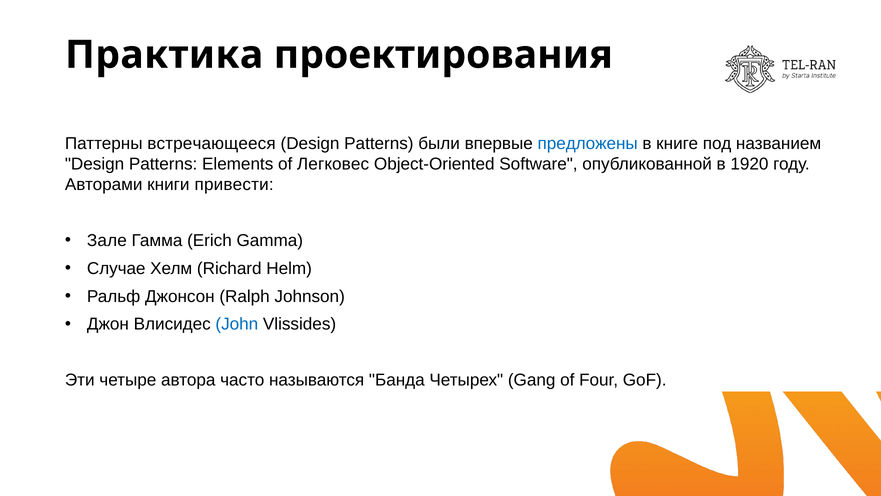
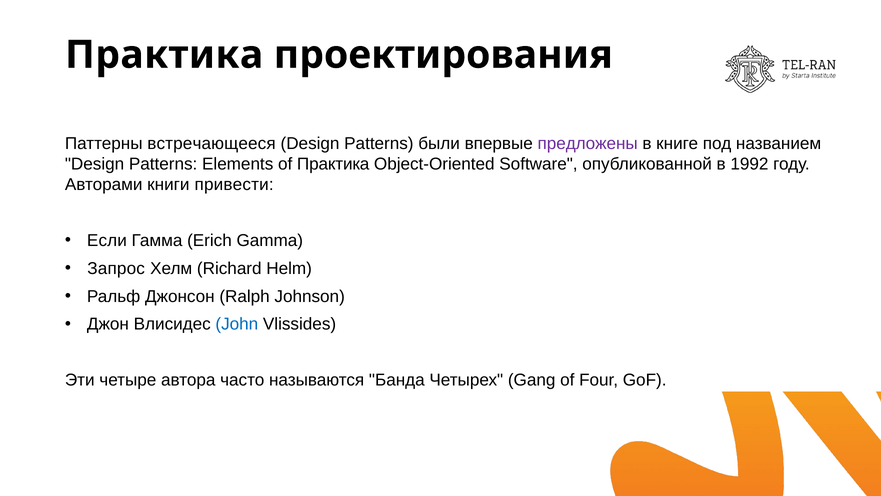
предложены colour: blue -> purple
of Легковес: Легковес -> Практика
1920: 1920 -> 1992
Зале: Зале -> Если
Случае: Случае -> Запрос
